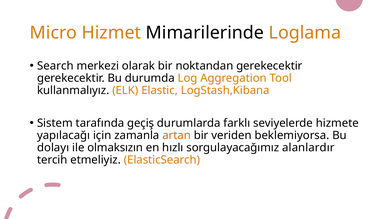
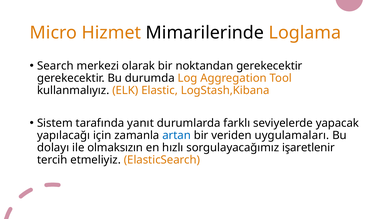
geçiş: geçiş -> yanıt
hizmete: hizmete -> yapacak
artan colour: orange -> blue
beklemiyorsa: beklemiyorsa -> uygulamaları
alanlardır: alanlardır -> işaretlenir
